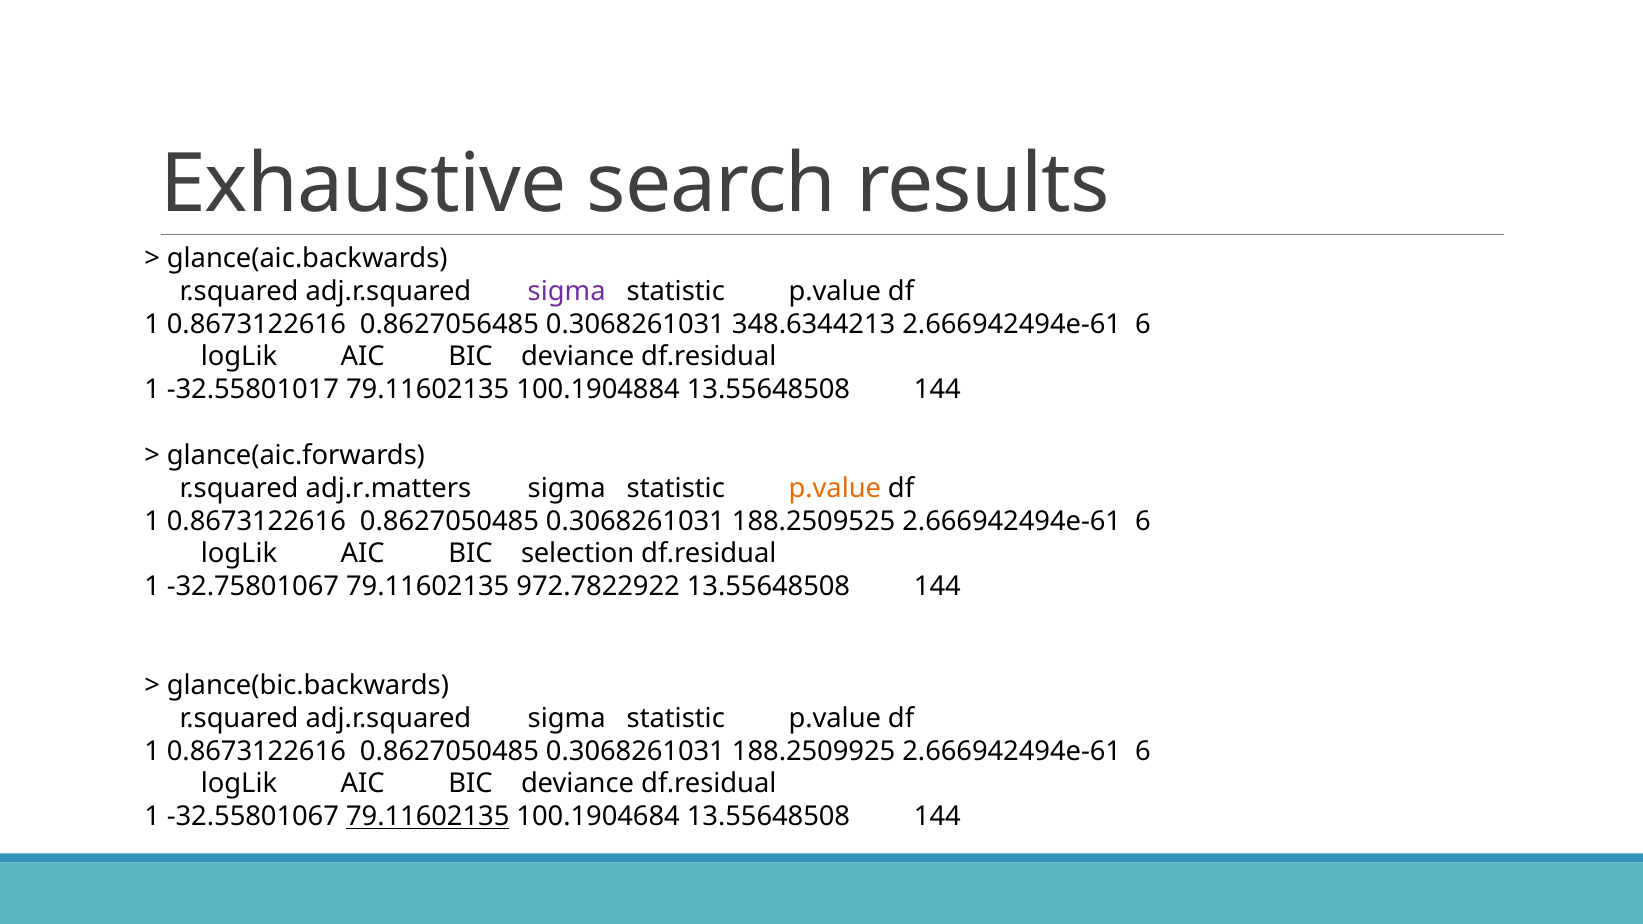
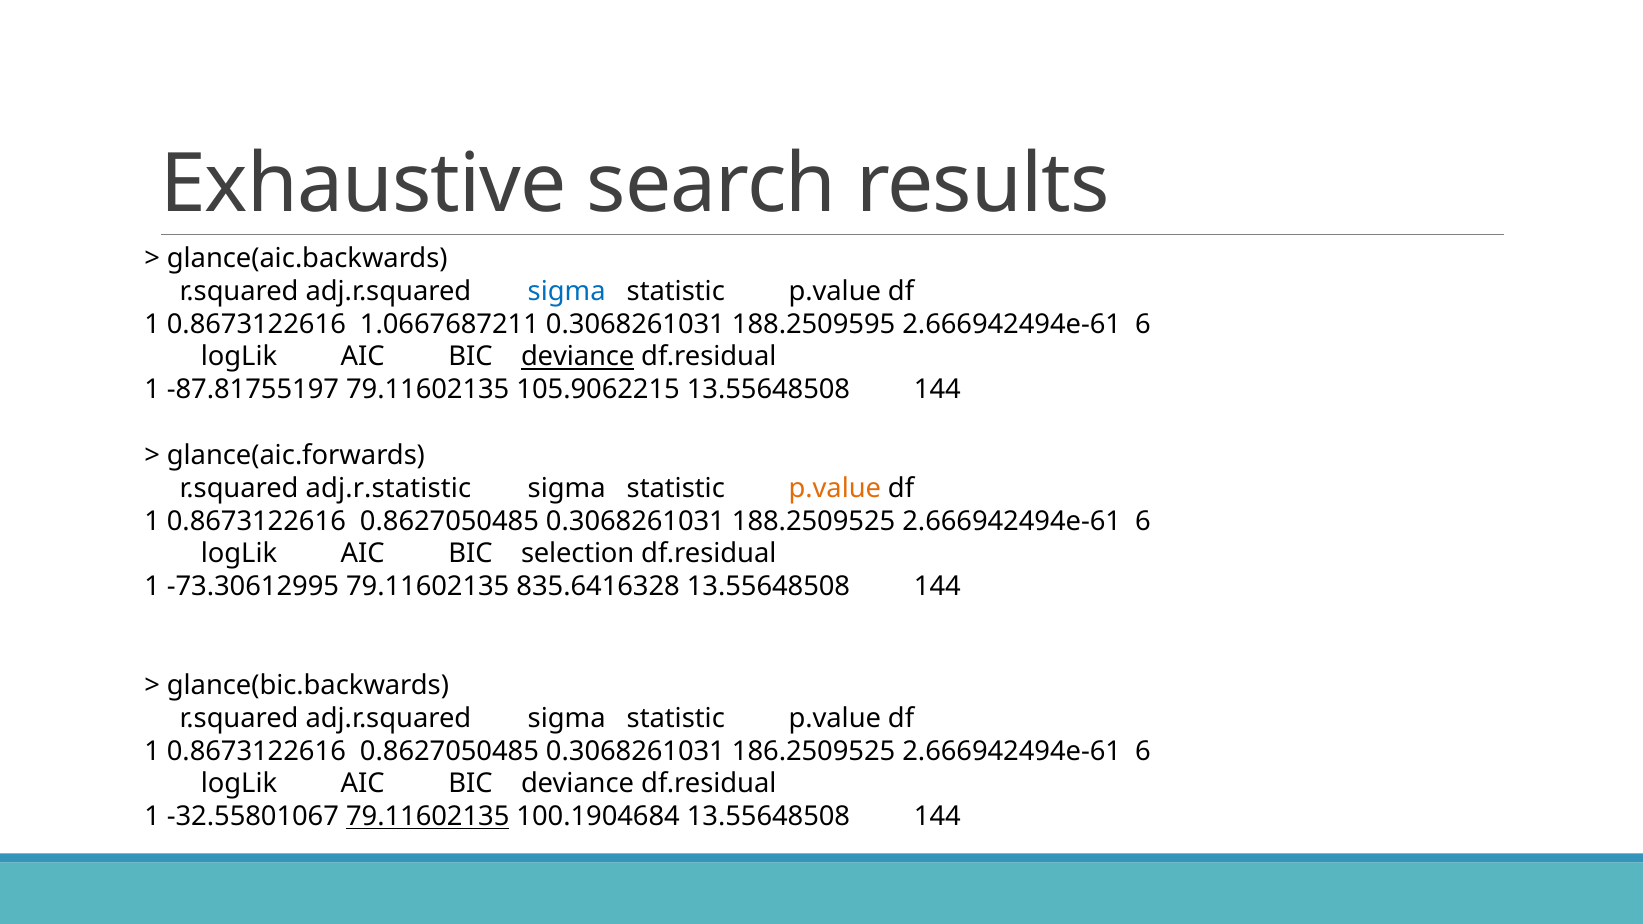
sigma at (567, 291) colour: purple -> blue
0.8627056485: 0.8627056485 -> 1.0667687211
348.6344213: 348.6344213 -> 188.2509595
deviance at (578, 357) underline: none -> present
-32.55801017: -32.55801017 -> -87.81755197
100.1904884: 100.1904884 -> 105.9062215
adj.r.matters: adj.r.matters -> adj.r.statistic
-32.75801067: -32.75801067 -> -73.30612995
972.7822922: 972.7822922 -> 835.6416328
188.2509925: 188.2509925 -> 186.2509525
